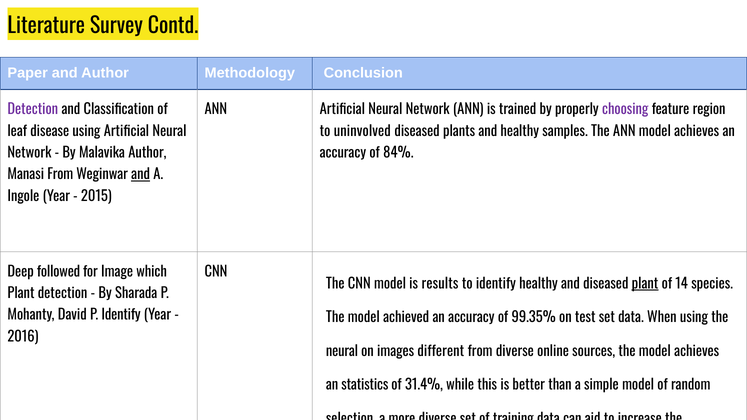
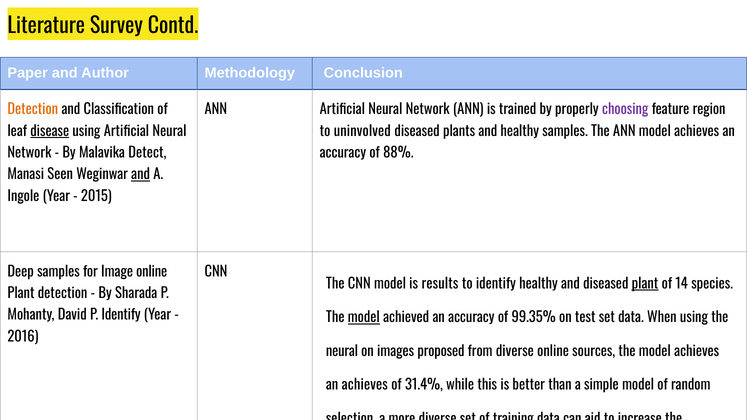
Detection at (33, 110) colour: purple -> orange
disease underline: none -> present
Malavika Author: Author -> Detect
84%: 84% -> 88%
Manasi From: From -> Seen
Deep followed: followed -> samples
Image which: which -> online
model at (364, 318) underline: none -> present
different: different -> proposed
an statistics: statistics -> achieves
